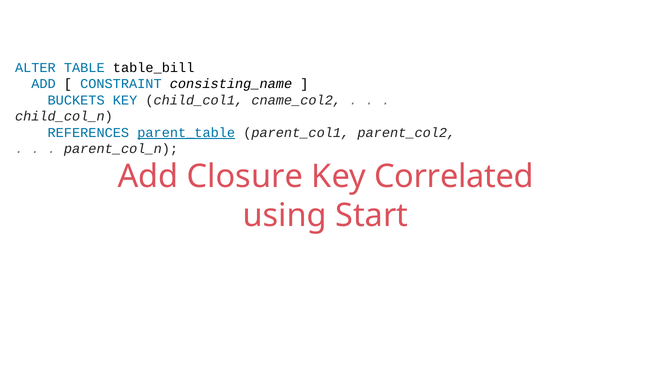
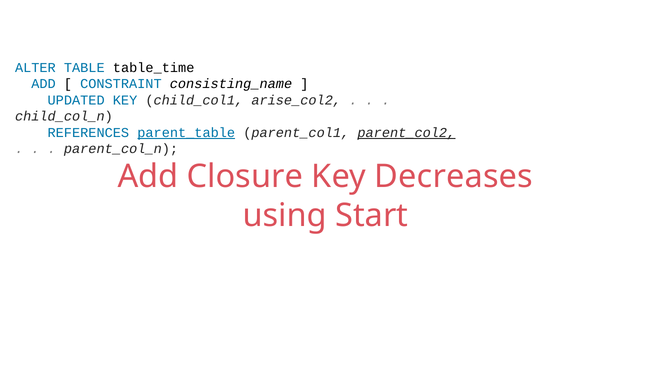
table_bill: table_bill -> table_time
BUCKETS: BUCKETS -> UPDATED
cname_col2: cname_col2 -> arise_col2
parent_col2 underline: none -> present
Correlated: Correlated -> Decreases
